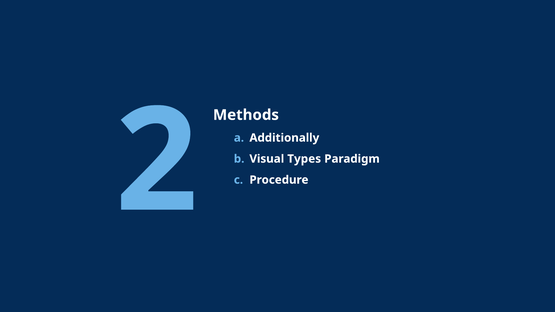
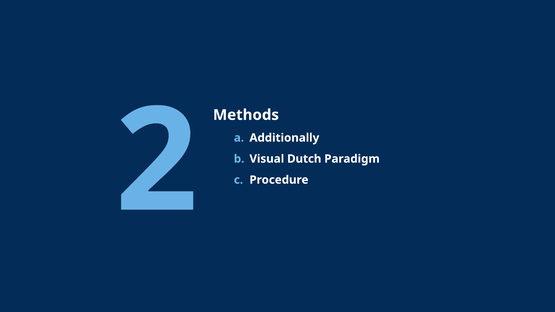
Types: Types -> Dutch
